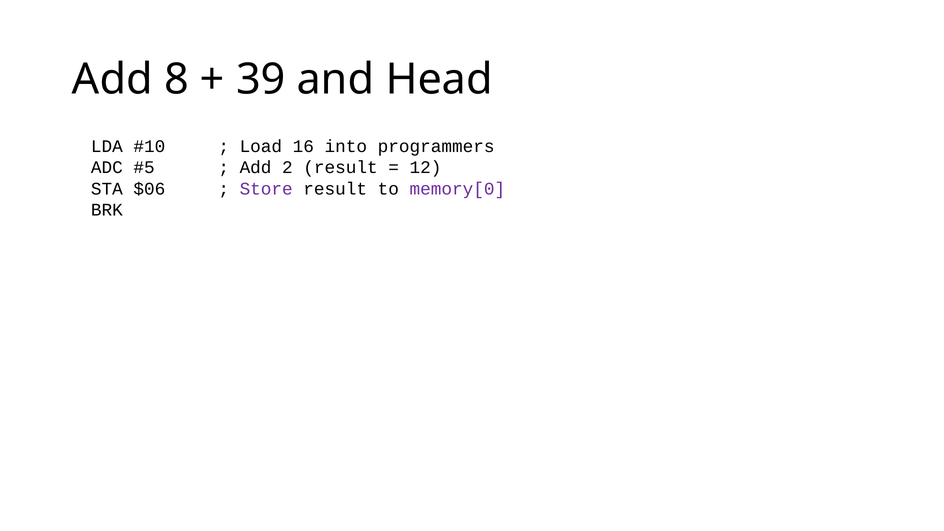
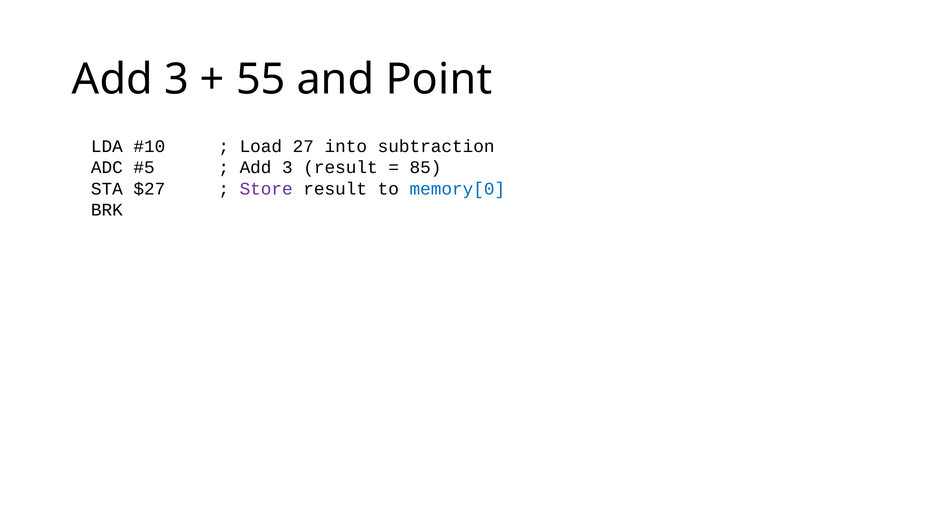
8 at (176, 79): 8 -> 3
39: 39 -> 55
Head: Head -> Point
16: 16 -> 27
programmers: programmers -> subtraction
2 at (287, 167): 2 -> 3
12: 12 -> 85
$06: $06 -> $27
memory[0 colour: purple -> blue
